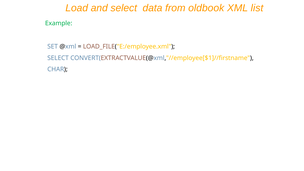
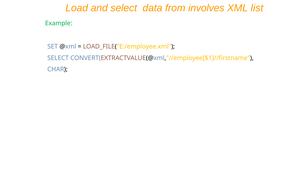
oldbook: oldbook -> involves
